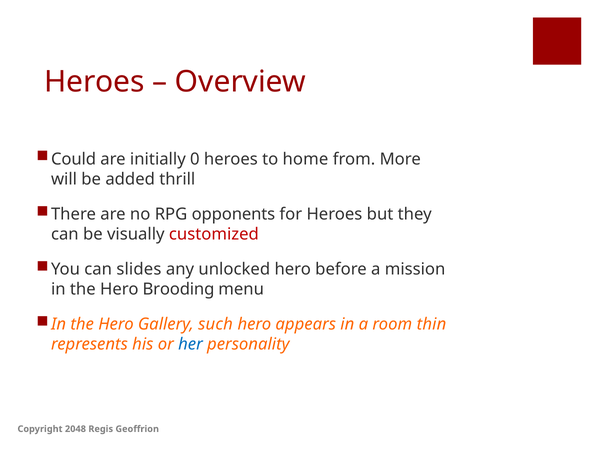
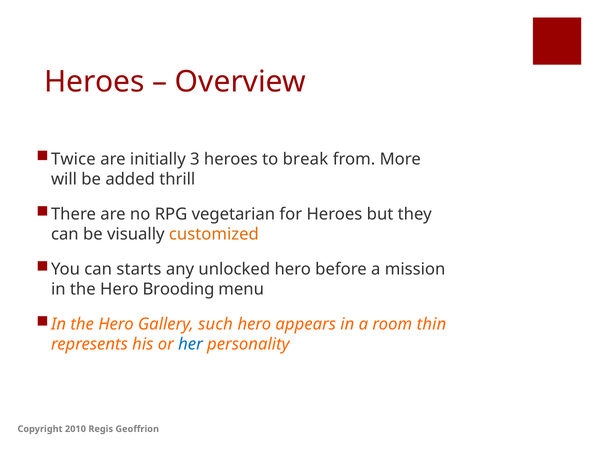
Could: Could -> Twice
0: 0 -> 3
home: home -> break
opponents: opponents -> vegetarian
customized colour: red -> orange
slides: slides -> starts
2048: 2048 -> 2010
